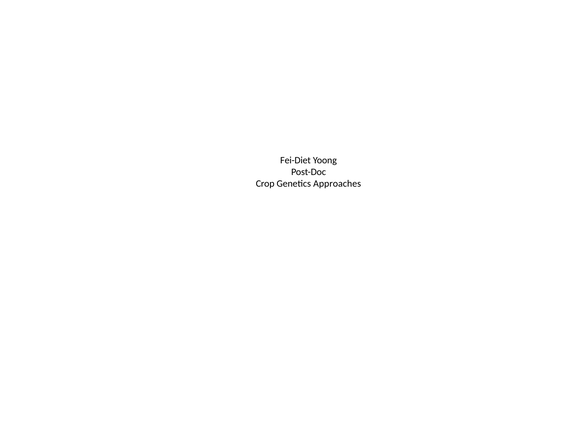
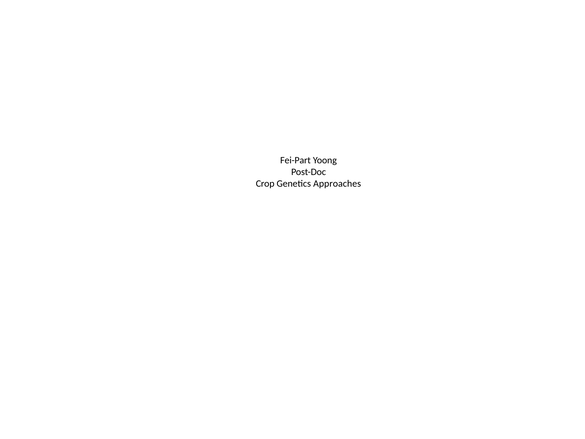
Fei-Diet: Fei-Diet -> Fei-Part
